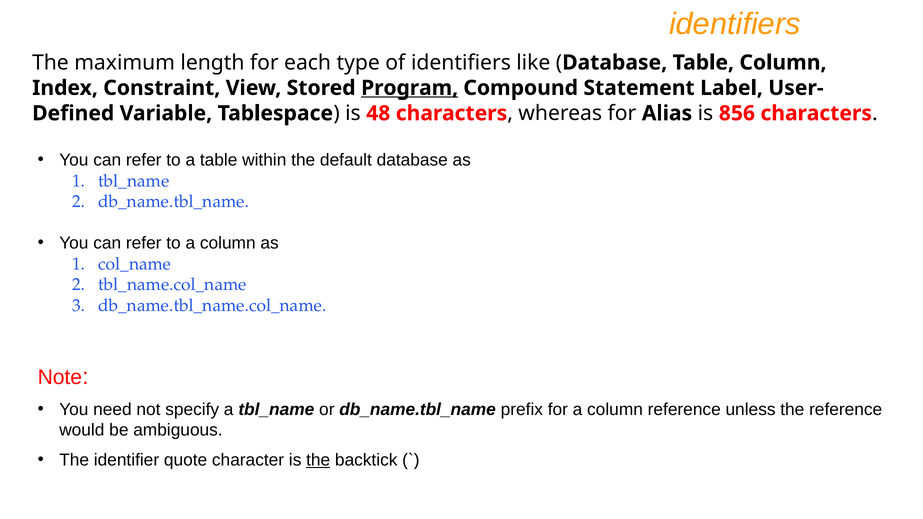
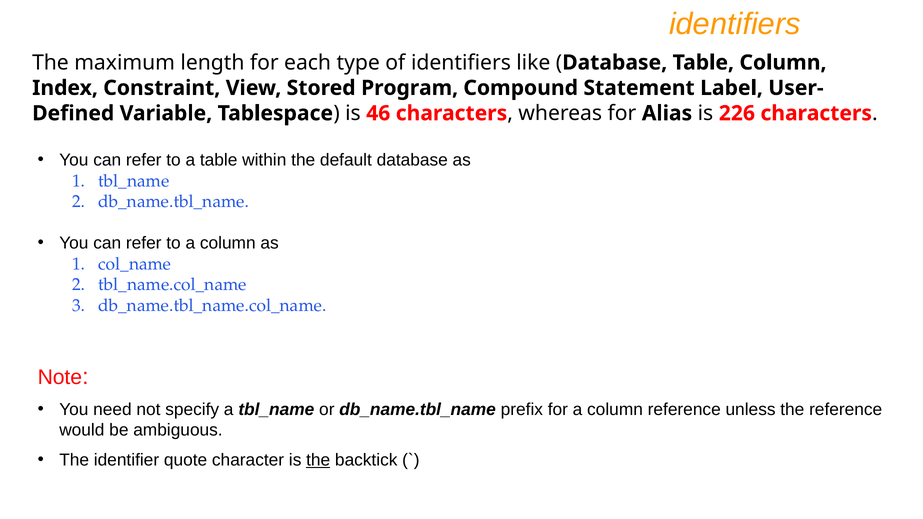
Program underline: present -> none
48: 48 -> 46
856: 856 -> 226
